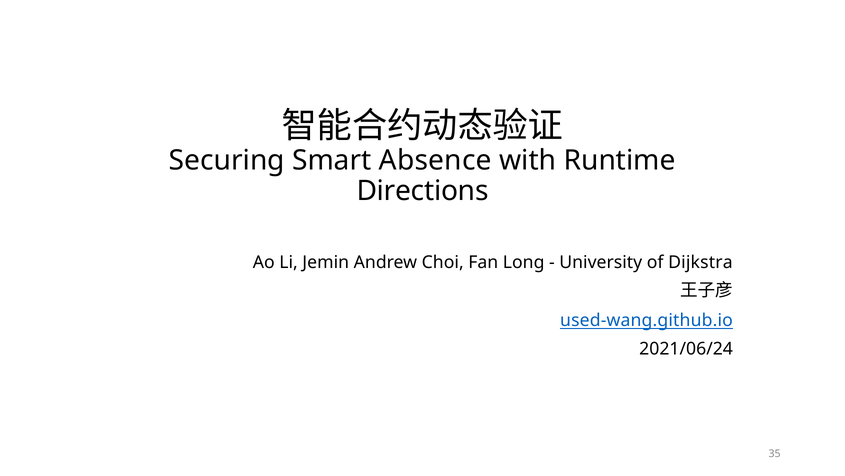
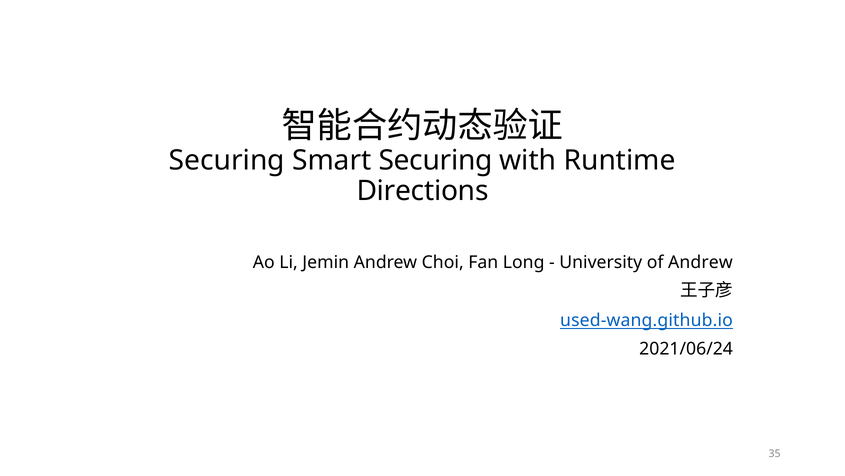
Smart Absence: Absence -> Securing
of Dijkstra: Dijkstra -> Andrew
